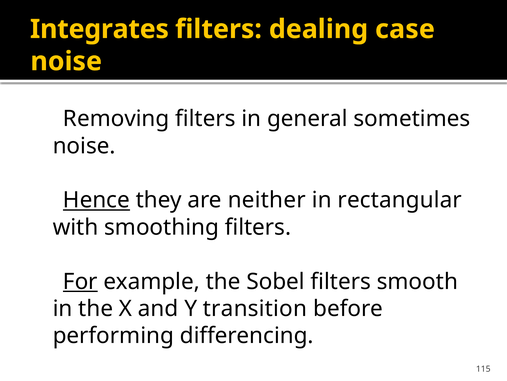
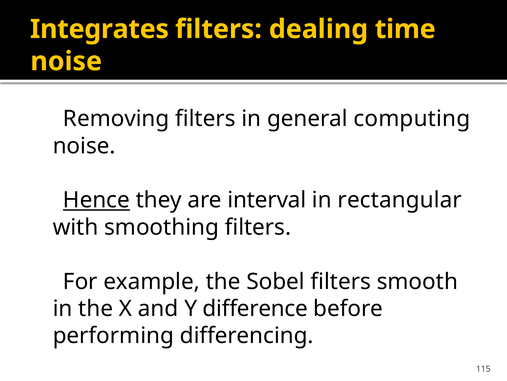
case: case -> time
sometimes: sometimes -> computing
neither: neither -> interval
For underline: present -> none
transition: transition -> difference
